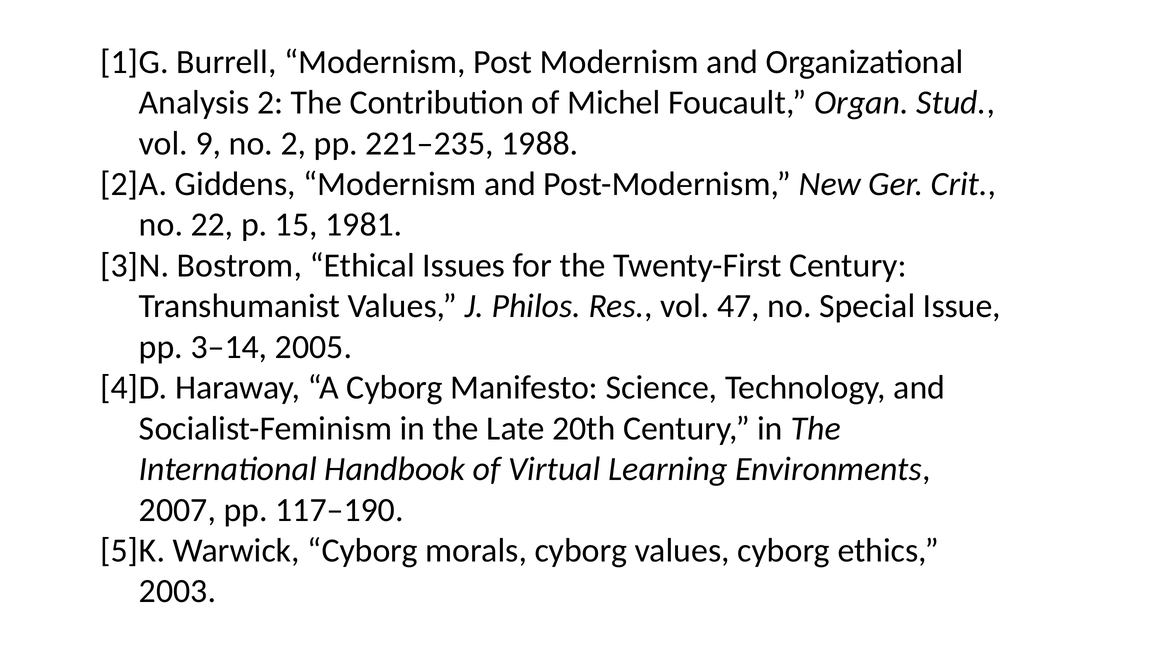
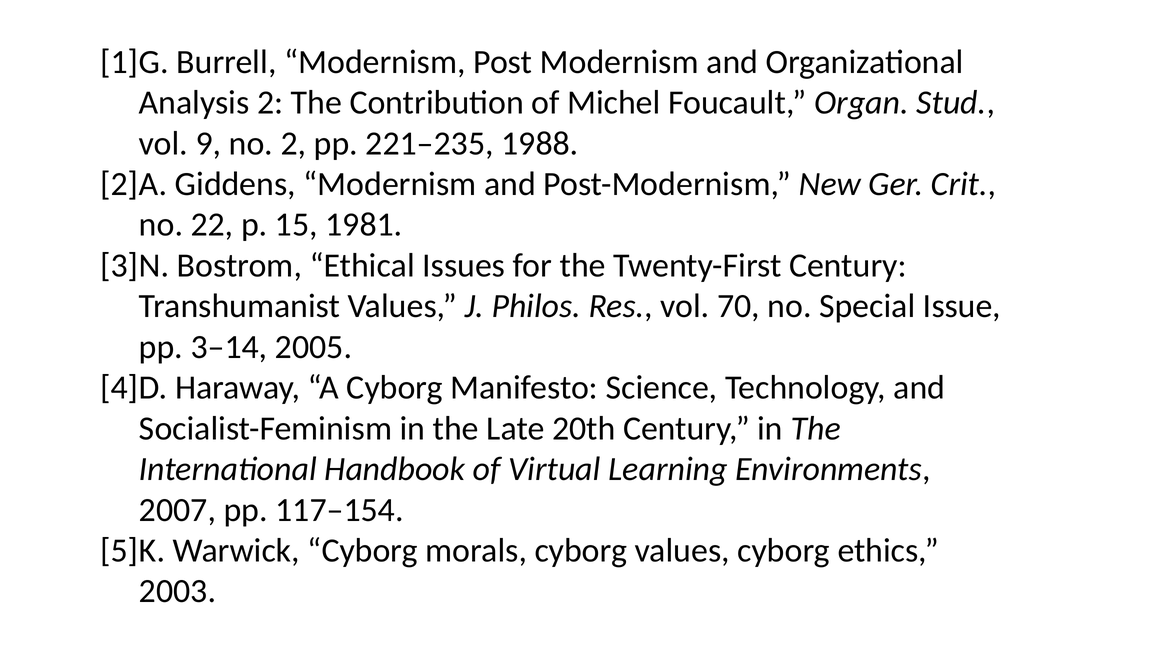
47: 47 -> 70
117–190: 117–190 -> 117–154
